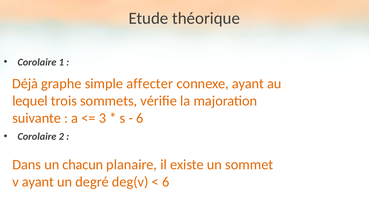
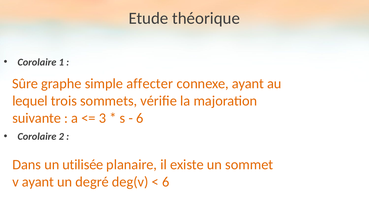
Déjà: Déjà -> Sûre
chacun: chacun -> utilisée
